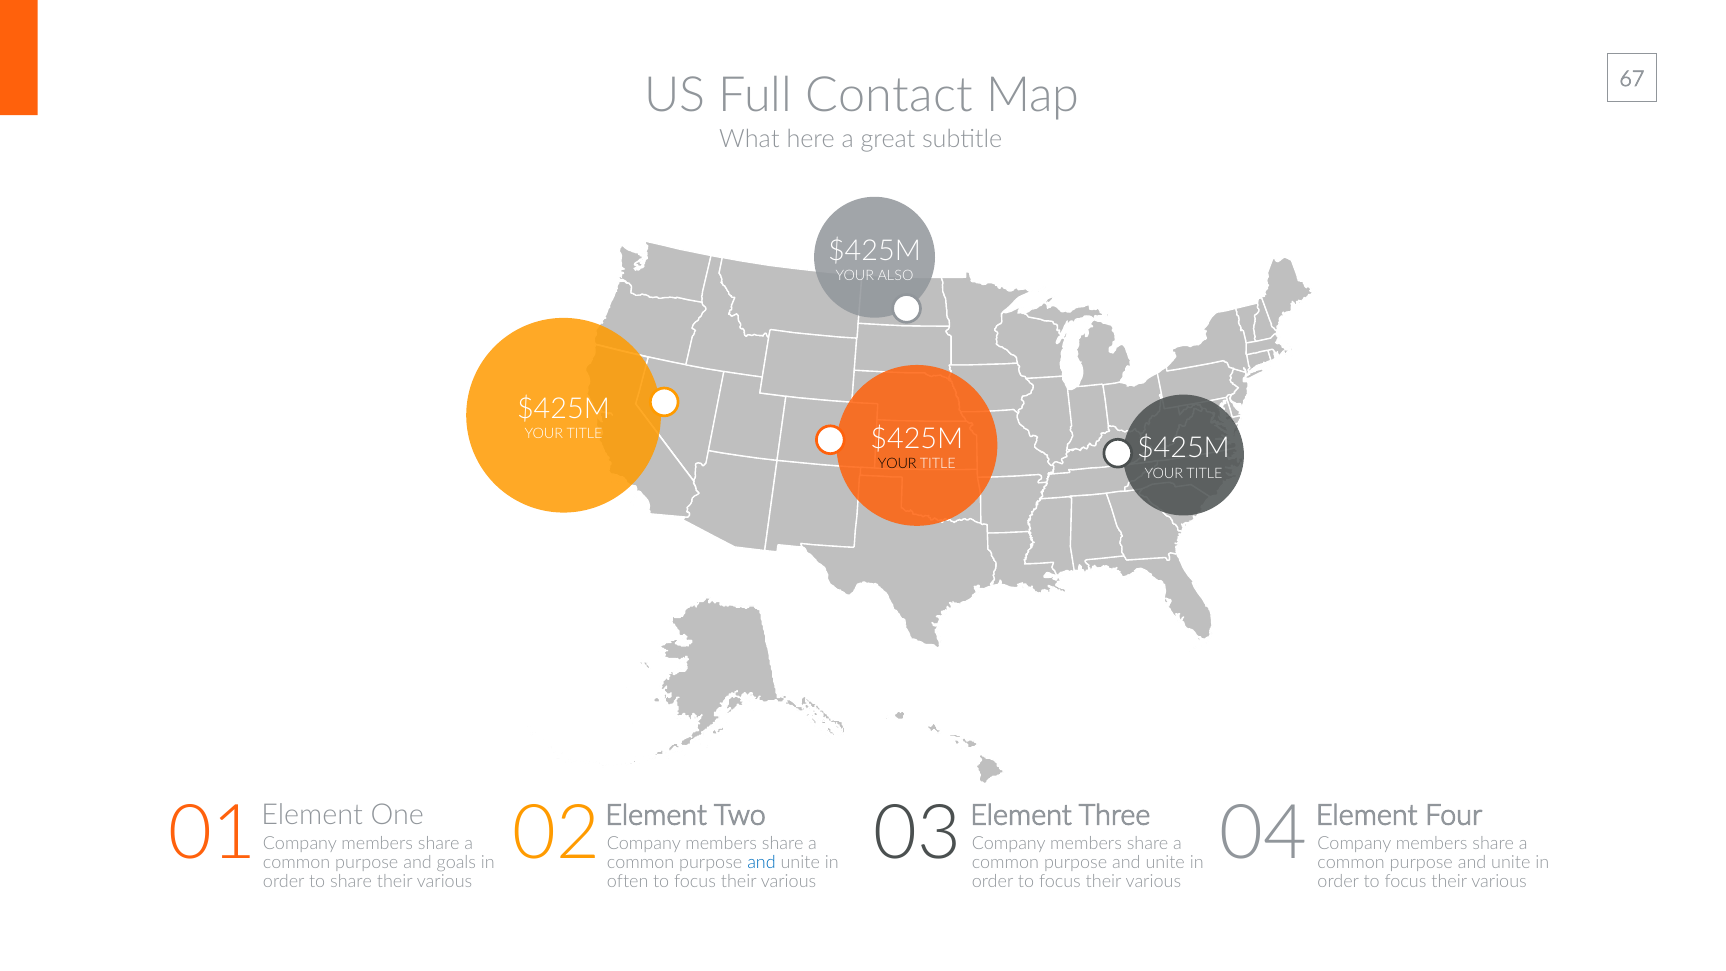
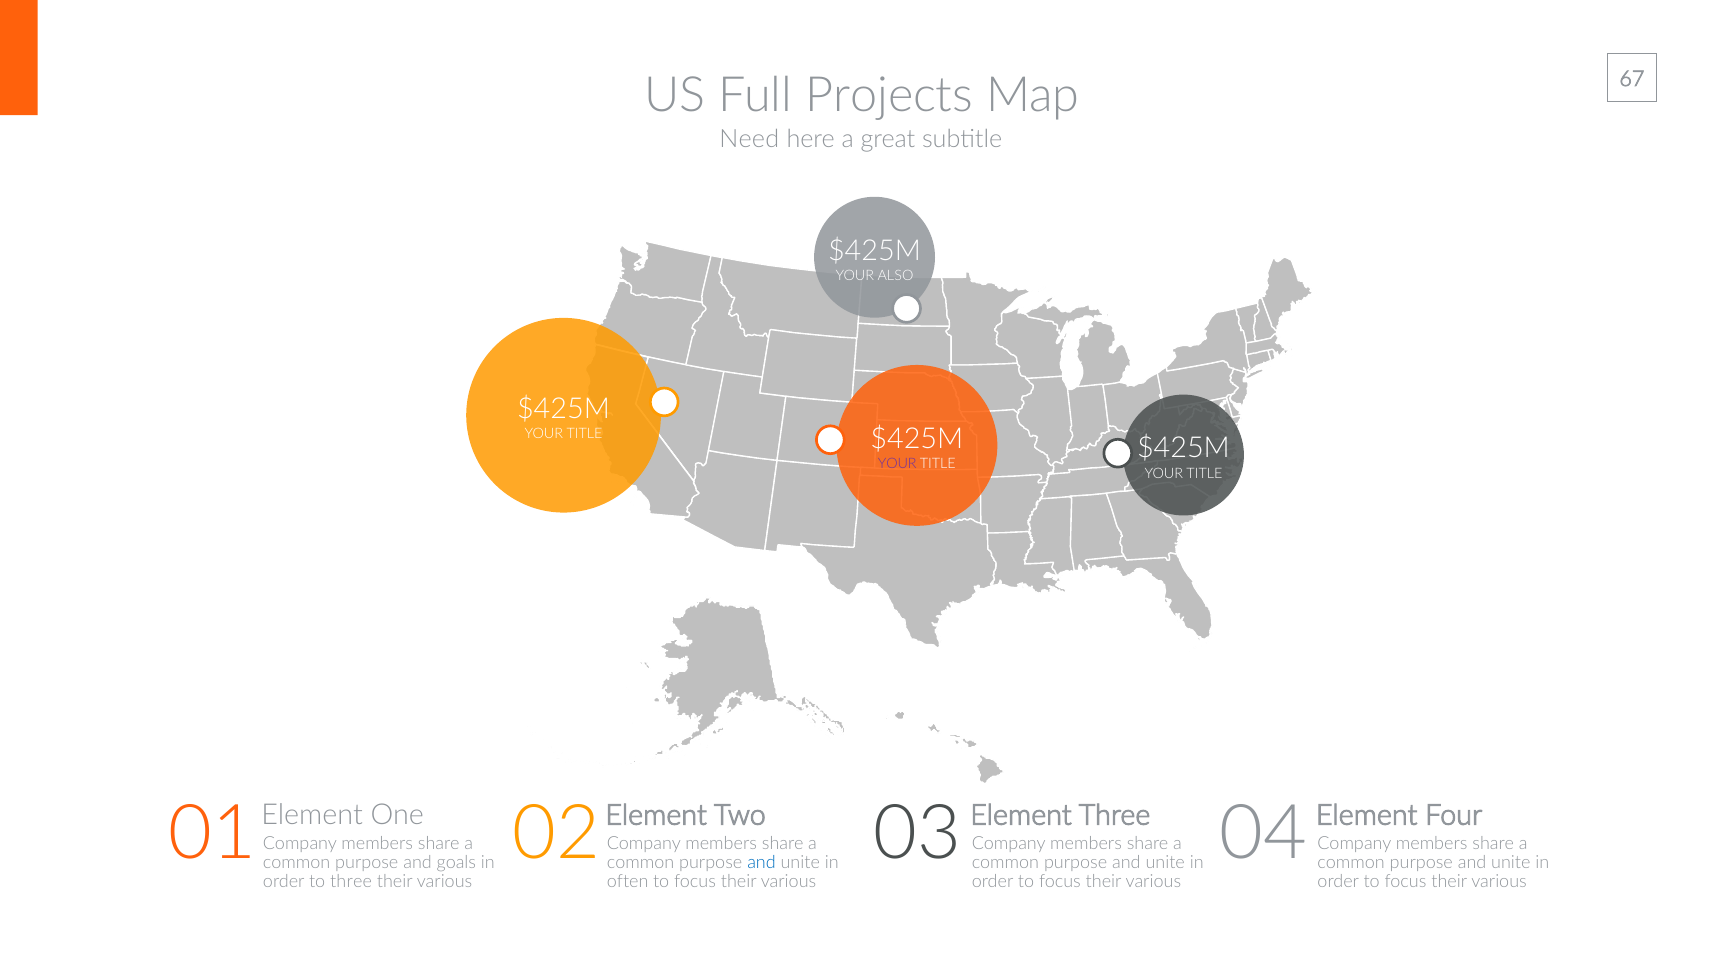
Contact: Contact -> Projects
What: What -> Need
YOUR at (897, 464) colour: black -> purple
to share: share -> three
